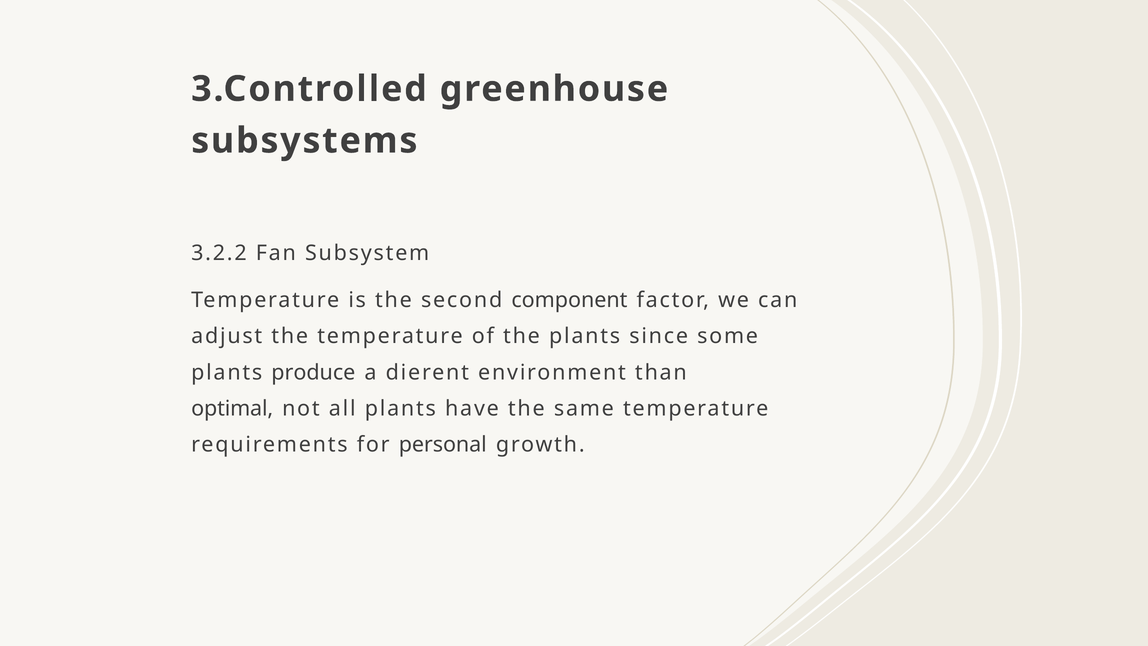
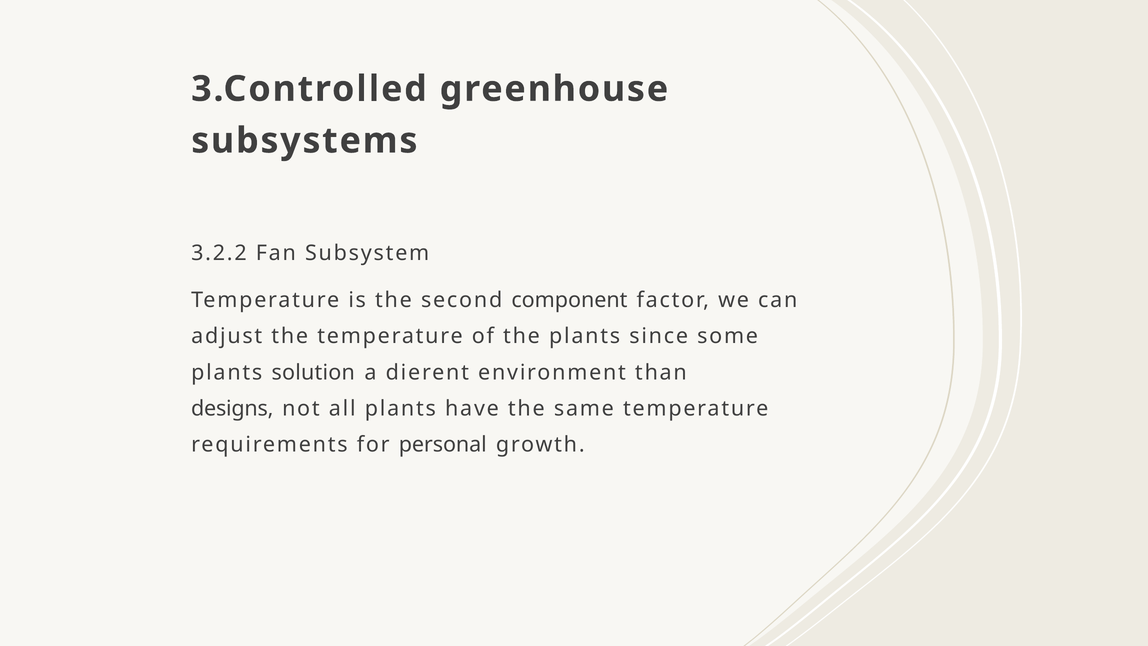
produce: produce -> solution
optimal: optimal -> designs
